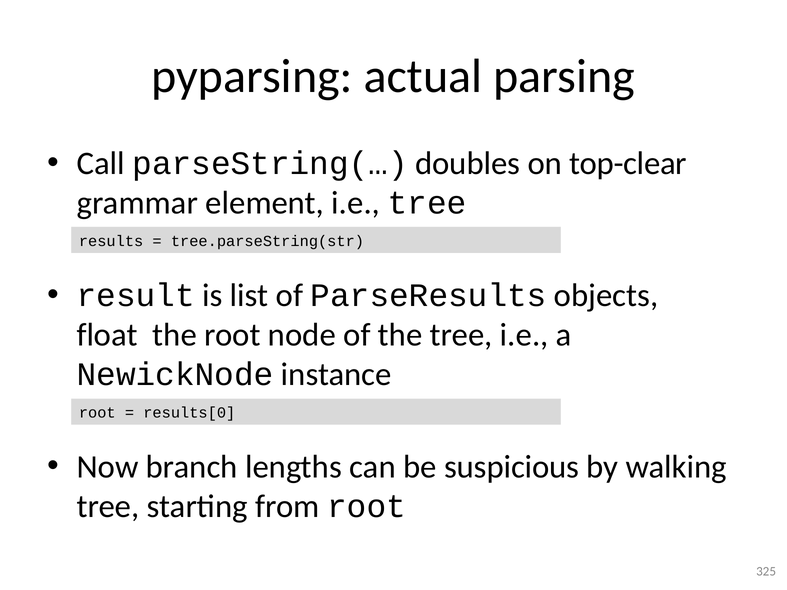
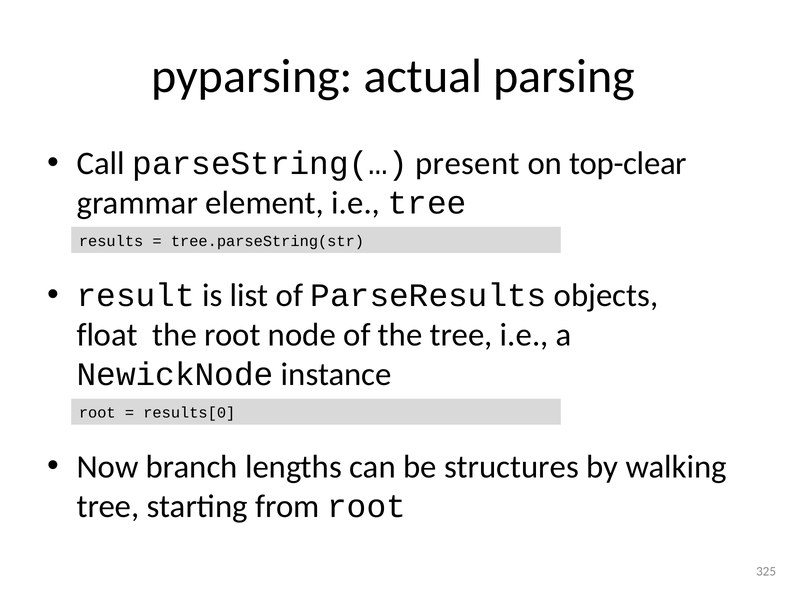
doubles: doubles -> present
suspicious: suspicious -> structures
